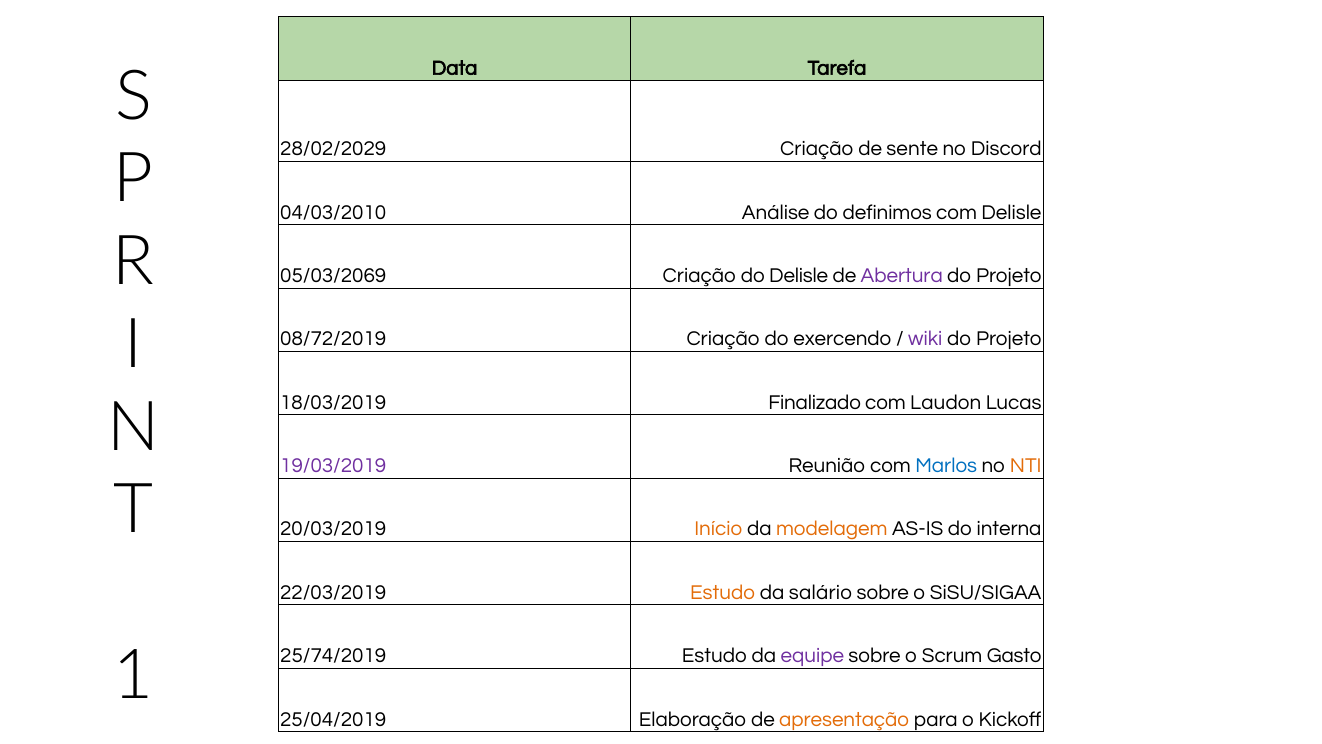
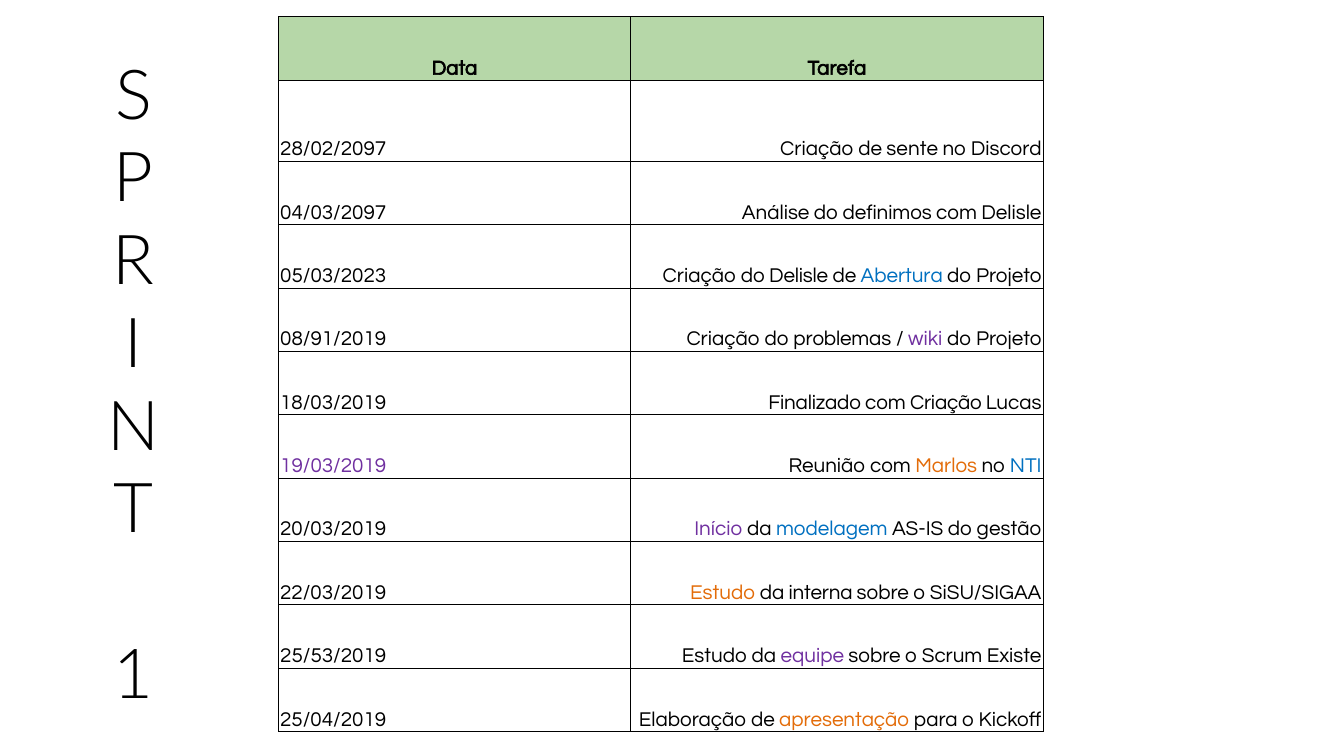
28/02/2029: 28/02/2029 -> 28/02/2097
04/03/2010: 04/03/2010 -> 04/03/2097
05/03/2069: 05/03/2069 -> 05/03/2023
Abertura colour: purple -> blue
08/72/2019: 08/72/2019 -> 08/91/2019
exercendo: exercendo -> problemas
com Laudon: Laudon -> Criação
Marlos colour: blue -> orange
NTI colour: orange -> blue
Início colour: orange -> purple
modelagem colour: orange -> blue
interna: interna -> gestão
salário: salário -> interna
25/74/2019: 25/74/2019 -> 25/53/2019
Gasto: Gasto -> Existe
